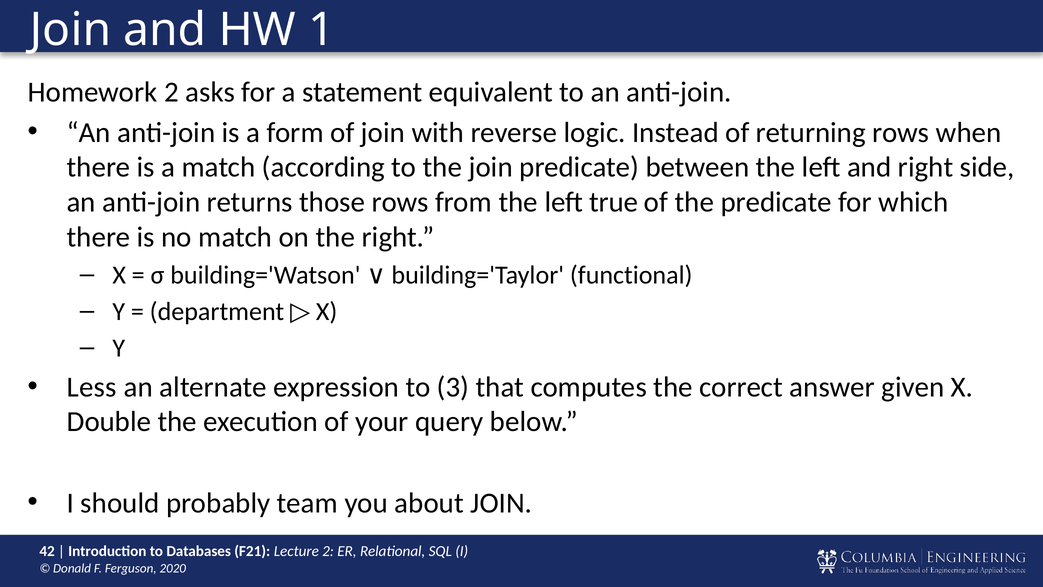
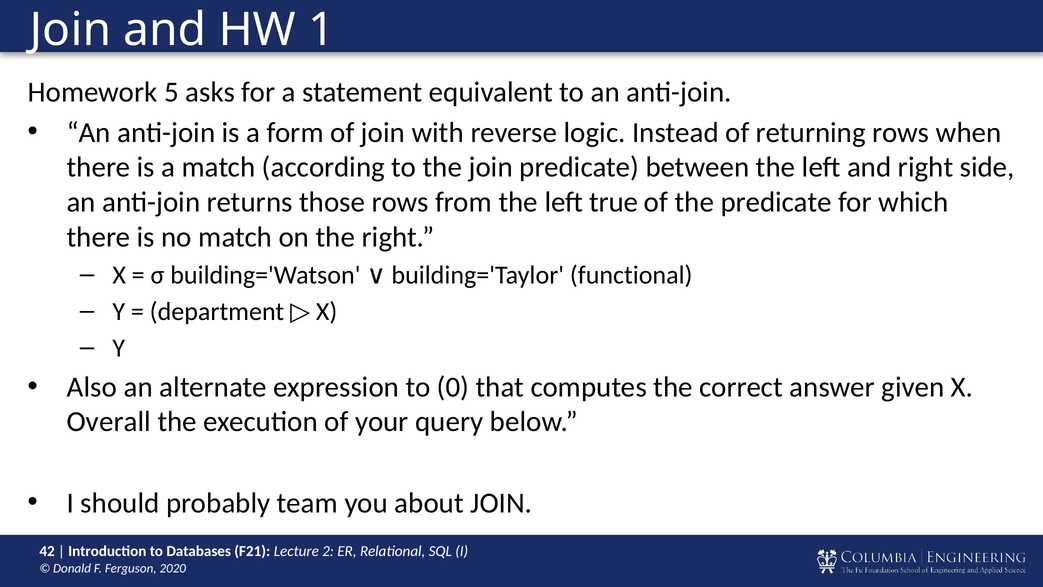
Homework 2: 2 -> 5
Less: Less -> Also
3: 3 -> 0
Double: Double -> Overall
